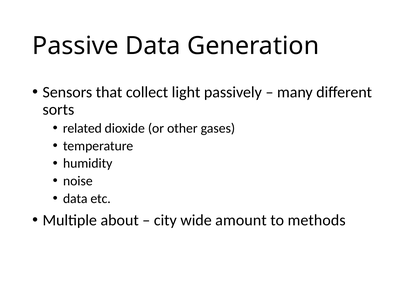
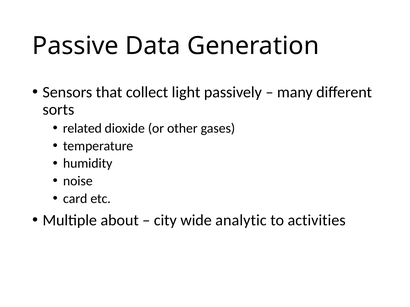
data at (75, 199): data -> card
amount: amount -> analytic
methods: methods -> activities
